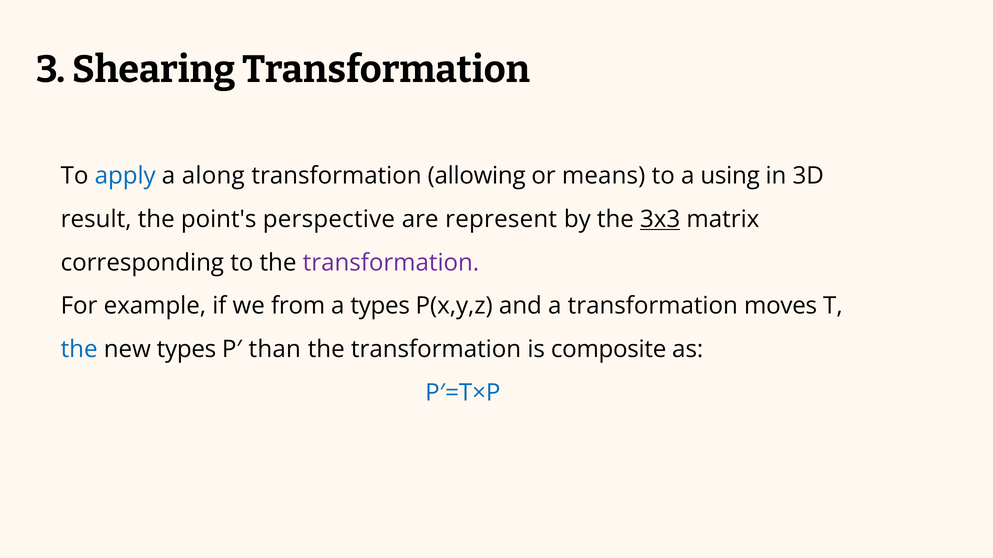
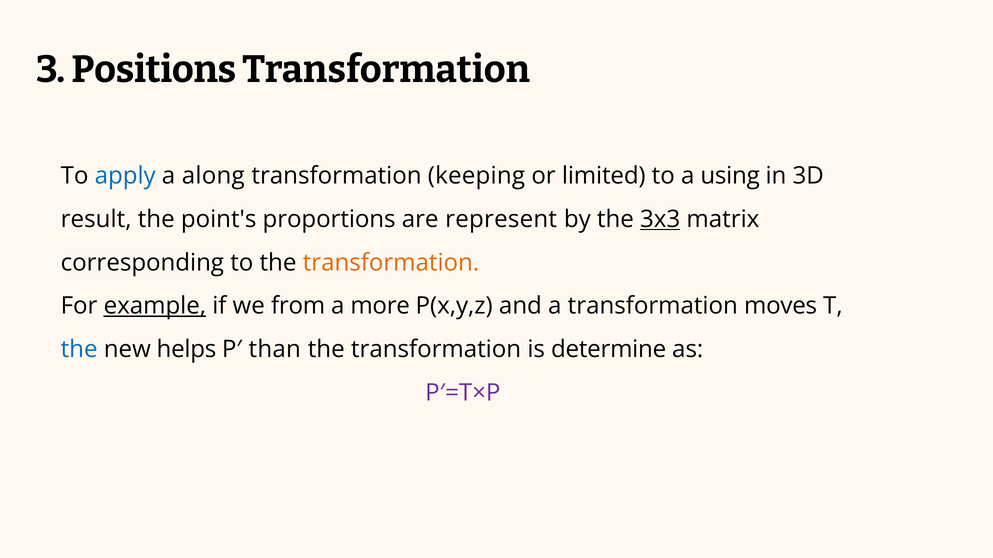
Shearing: Shearing -> Positions
allowing: allowing -> keeping
means: means -> limited
perspective: perspective -> proportions
transformation at (391, 263) colour: purple -> orange
example underline: none -> present
a types: types -> more
new types: types -> helps
composite: composite -> determine
P′=T×P colour: blue -> purple
